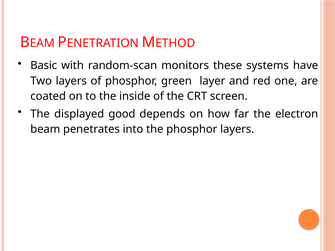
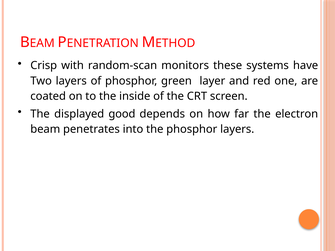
Basic: Basic -> Crisp
